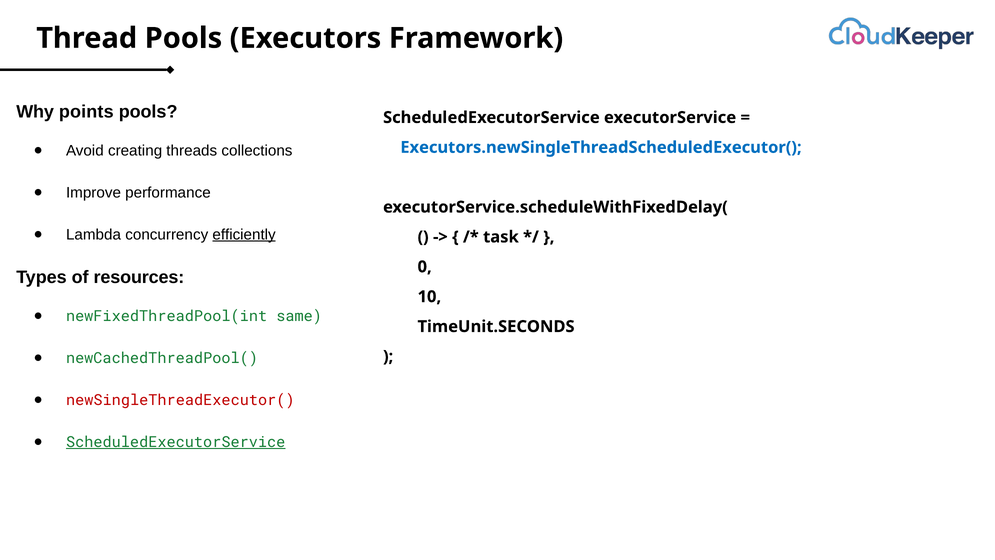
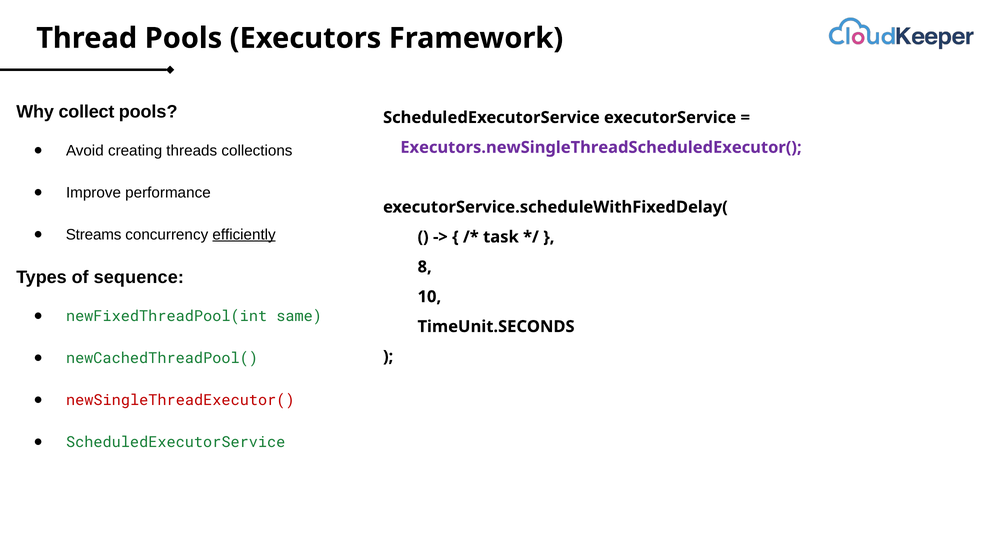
points: points -> collect
Executors.newSingleThreadScheduledExecutor( colour: blue -> purple
Lambda: Lambda -> Streams
0: 0 -> 8
resources: resources -> sequence
ScheduledExecutorService at (176, 442) underline: present -> none
